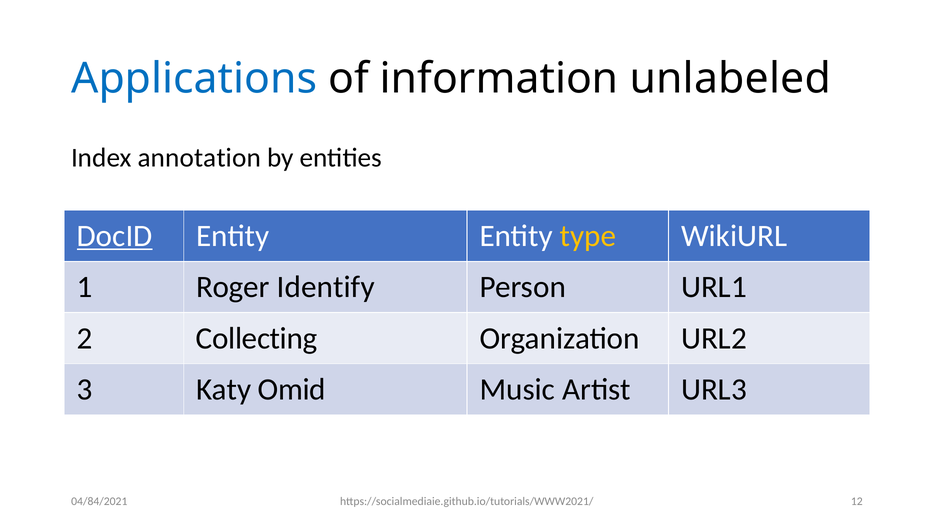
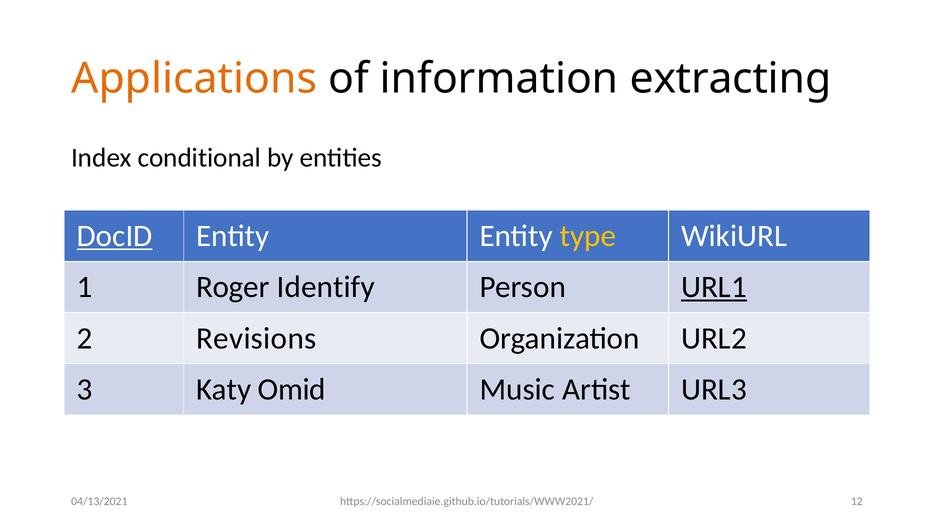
Applications colour: blue -> orange
unlabeled: unlabeled -> extracting
annotation: annotation -> conditional
URL1 underline: none -> present
Collecting: Collecting -> Revisions
04/84/2021: 04/84/2021 -> 04/13/2021
